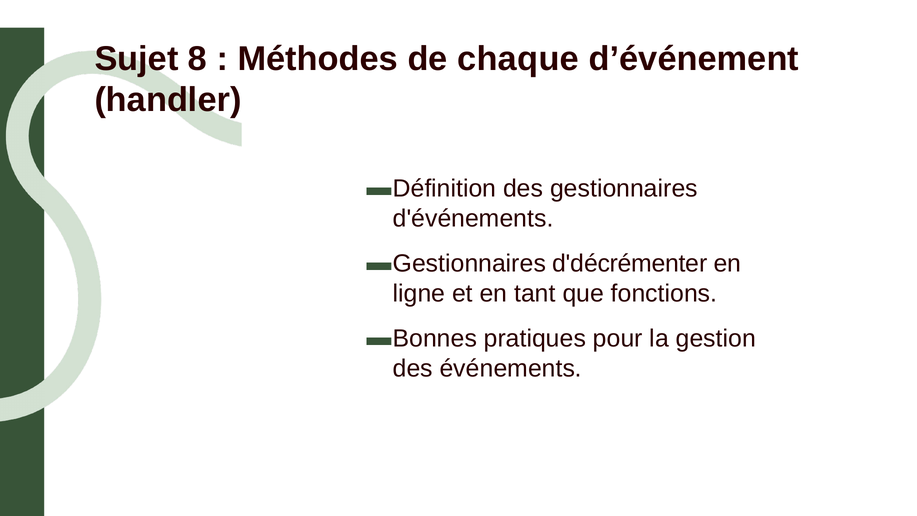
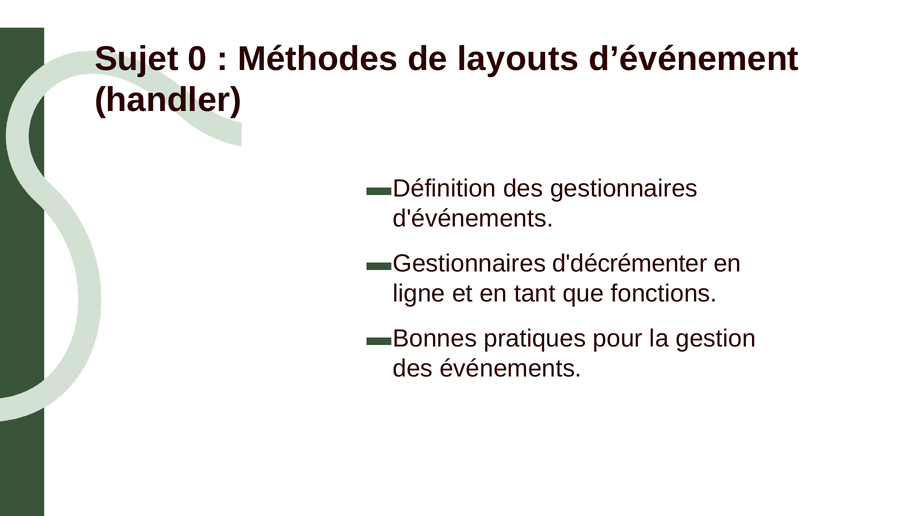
8: 8 -> 0
chaque: chaque -> layouts
